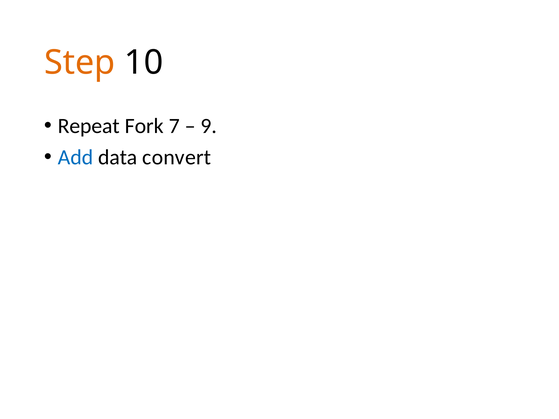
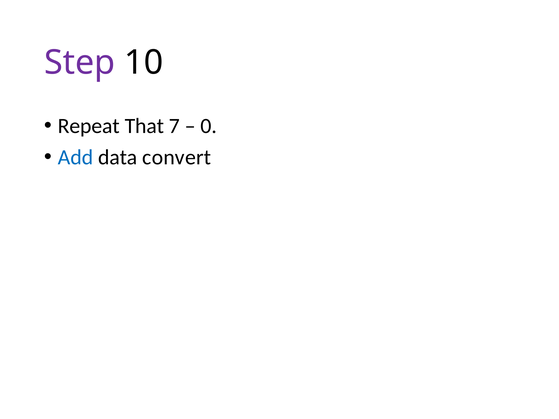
Step colour: orange -> purple
Fork: Fork -> That
9: 9 -> 0
